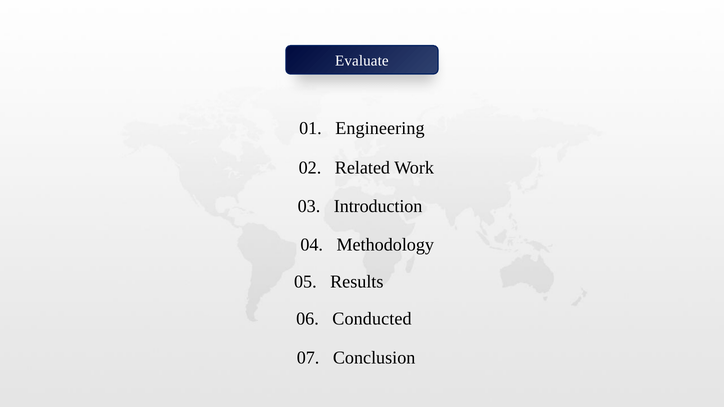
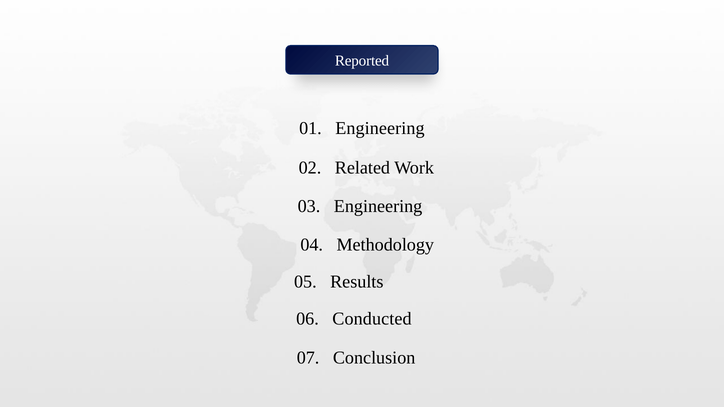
Evaluate: Evaluate -> Reported
03 Introduction: Introduction -> Engineering
